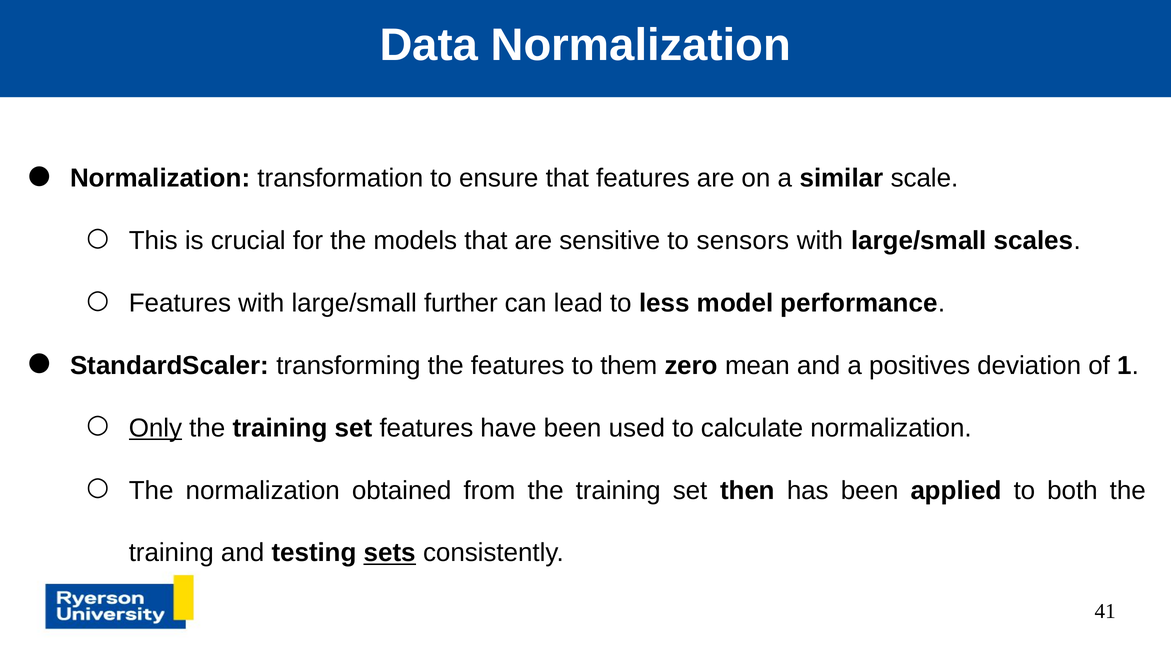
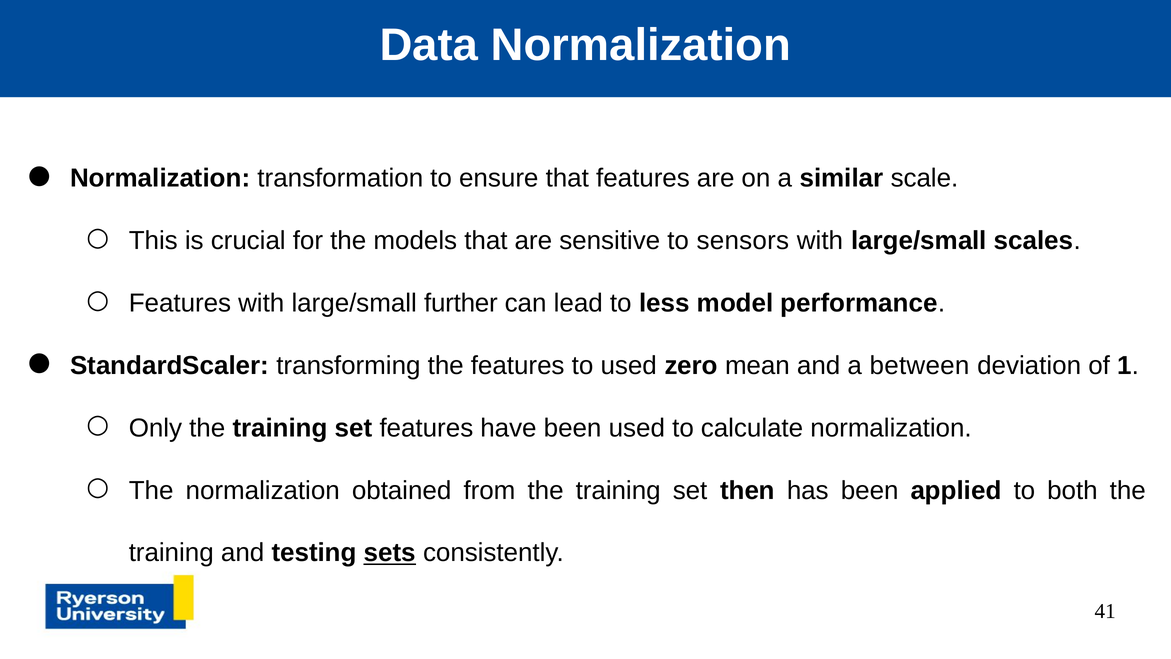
to them: them -> used
positives: positives -> between
Only underline: present -> none
